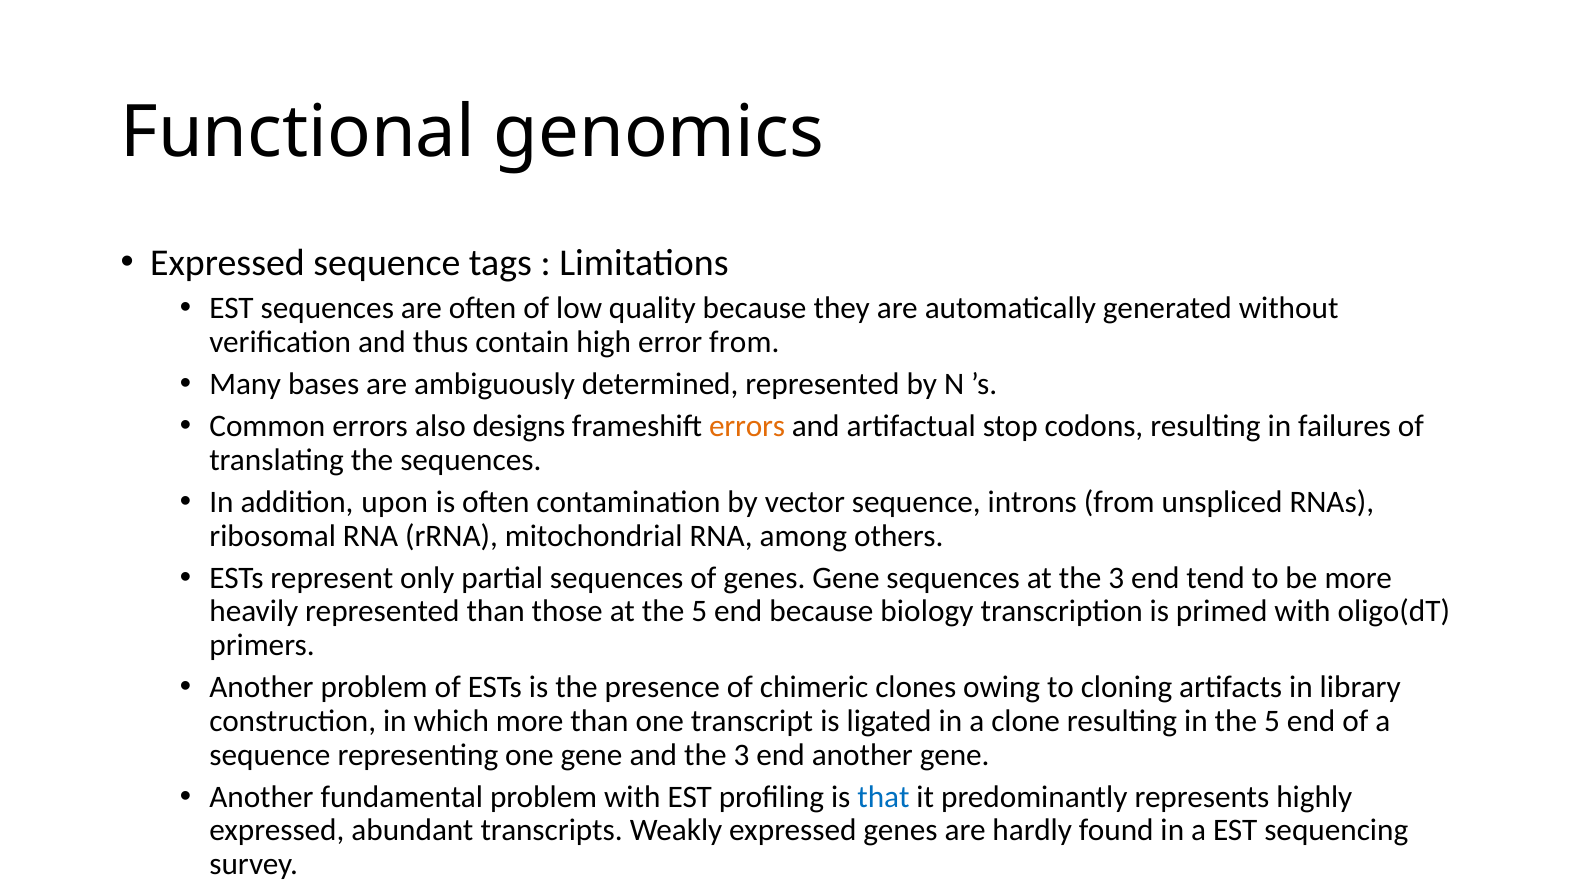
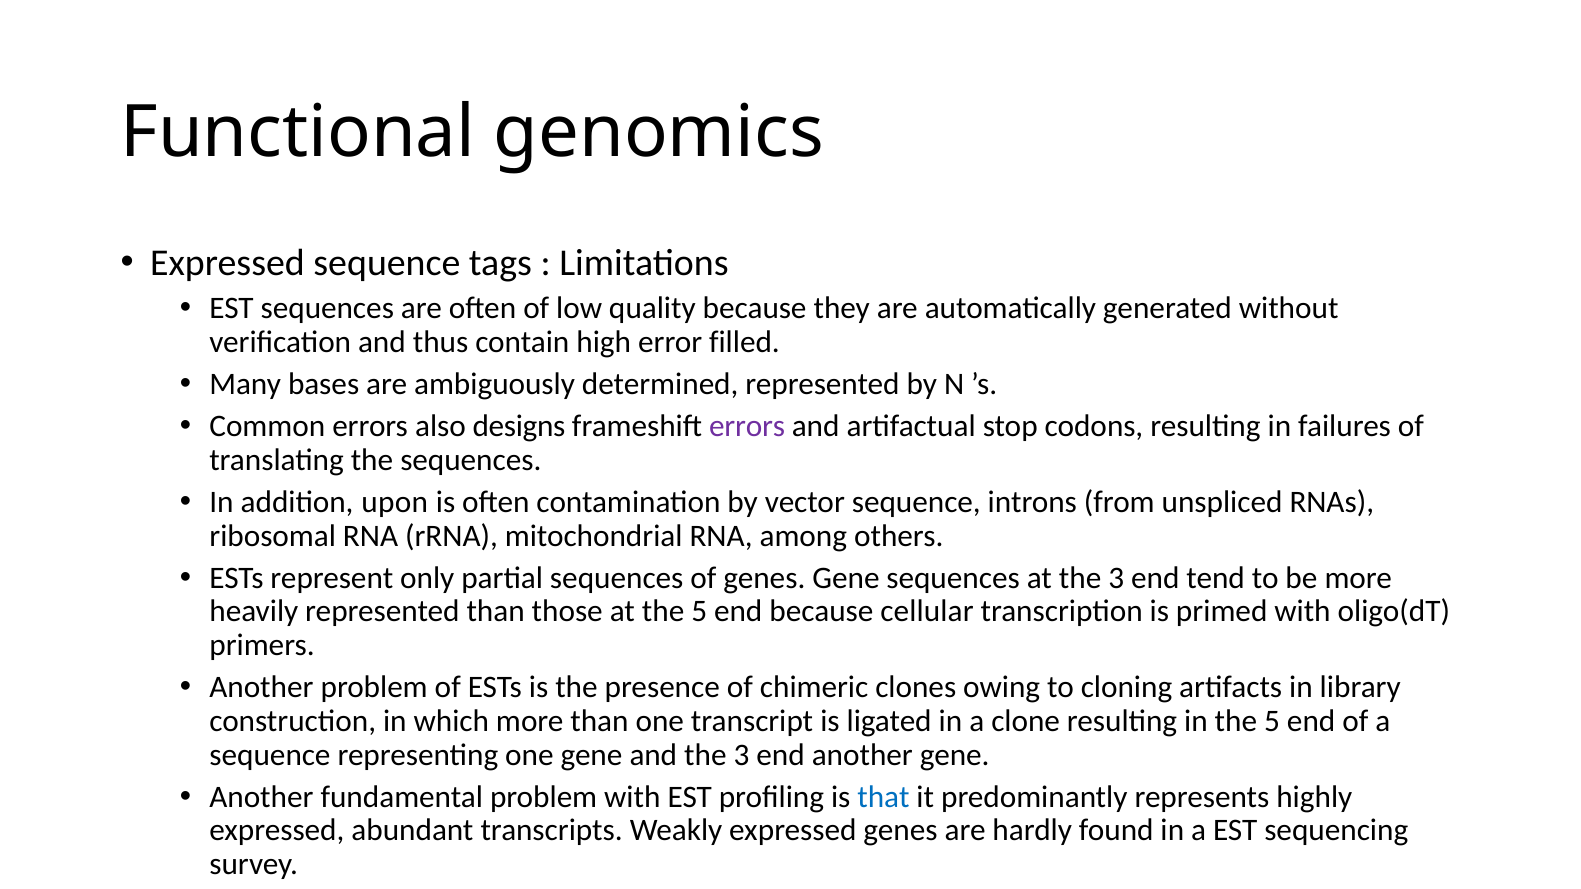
error from: from -> filled
errors at (747, 426) colour: orange -> purple
biology: biology -> cellular
